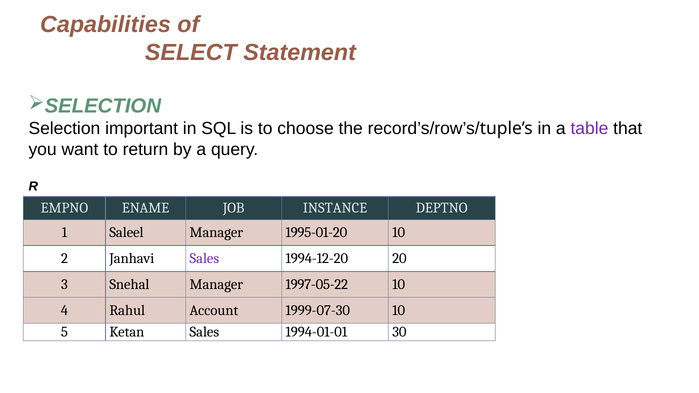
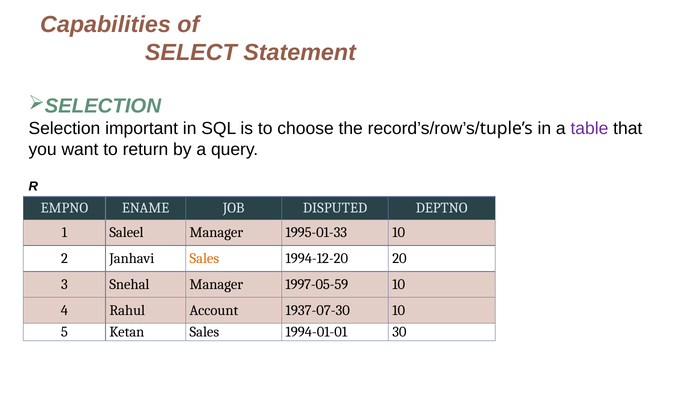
INSTANCE: INSTANCE -> DISPUTED
1995-01-20: 1995-01-20 -> 1995-01-33
Sales at (204, 259) colour: purple -> orange
1997-05-22: 1997-05-22 -> 1997-05-59
1999-07-30: 1999-07-30 -> 1937-07-30
